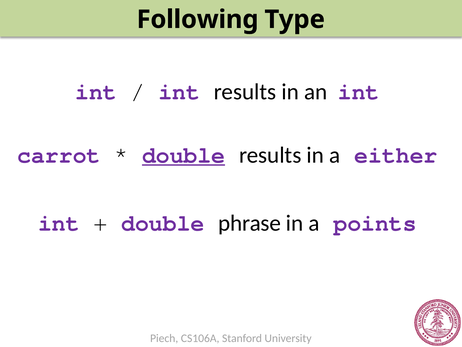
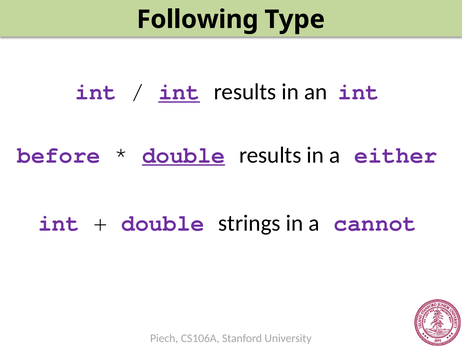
int at (179, 92) underline: none -> present
carrot: carrot -> before
phrase: phrase -> strings
points: points -> cannot
